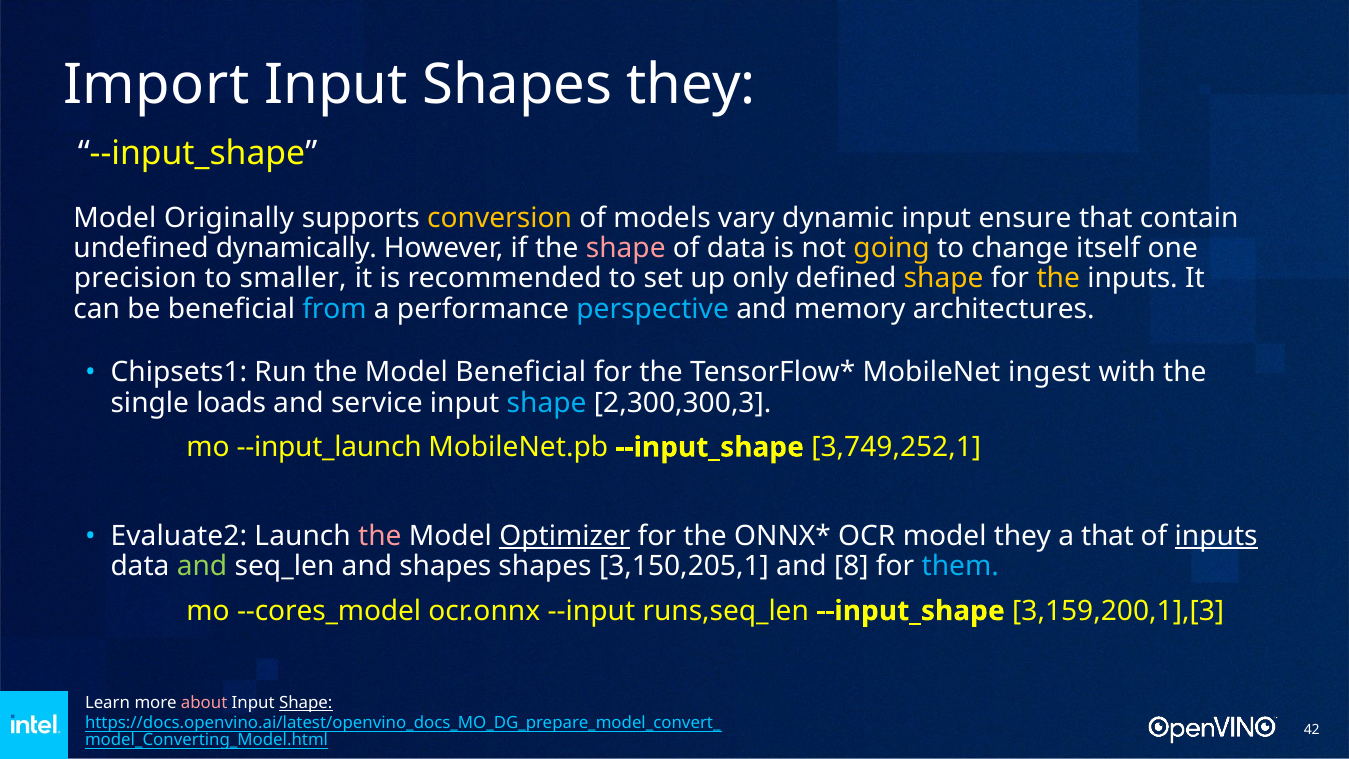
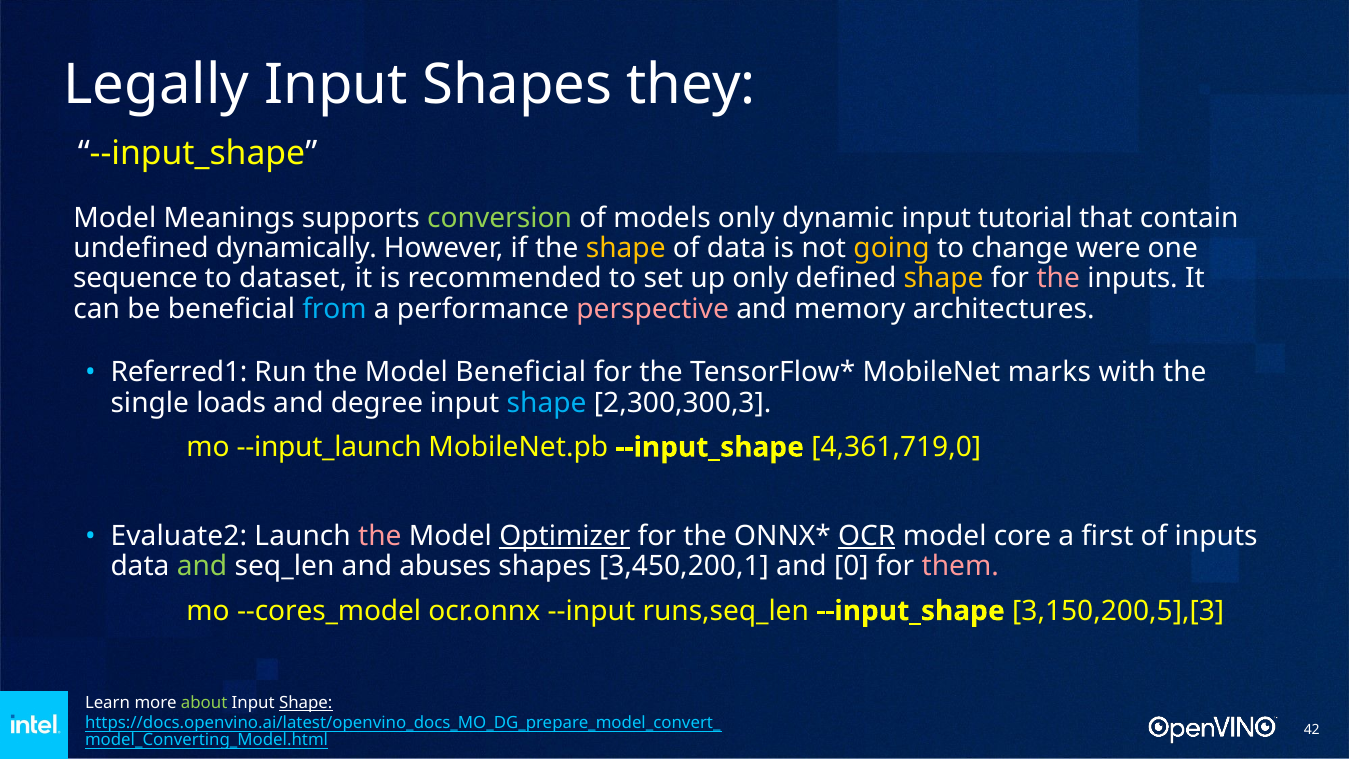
Import: Import -> Legally
Originally: Originally -> Meanings
conversion colour: yellow -> light green
models vary: vary -> only
ensure: ensure -> tutorial
shape at (626, 248) colour: pink -> yellow
itself: itself -> were
precision: precision -> sequence
smaller: smaller -> dataset
the at (1058, 278) colour: yellow -> pink
perspective colour: light blue -> pink
Chipsets1: Chipsets1 -> Referred1
ingest: ingest -> marks
service: service -> degree
3,749,252,1: 3,749,252,1 -> 4,361,719,0
OCR underline: none -> present
model they: they -> core
a that: that -> first
inputs at (1216, 536) underline: present -> none
and shapes: shapes -> abuses
3,150,205,1: 3,150,205,1 -> 3,450,200,1
8: 8 -> 0
them colour: light blue -> pink
3,159,200,1],[3: 3,159,200,1],[3 -> 3,150,200,5],[3
about colour: pink -> light green
